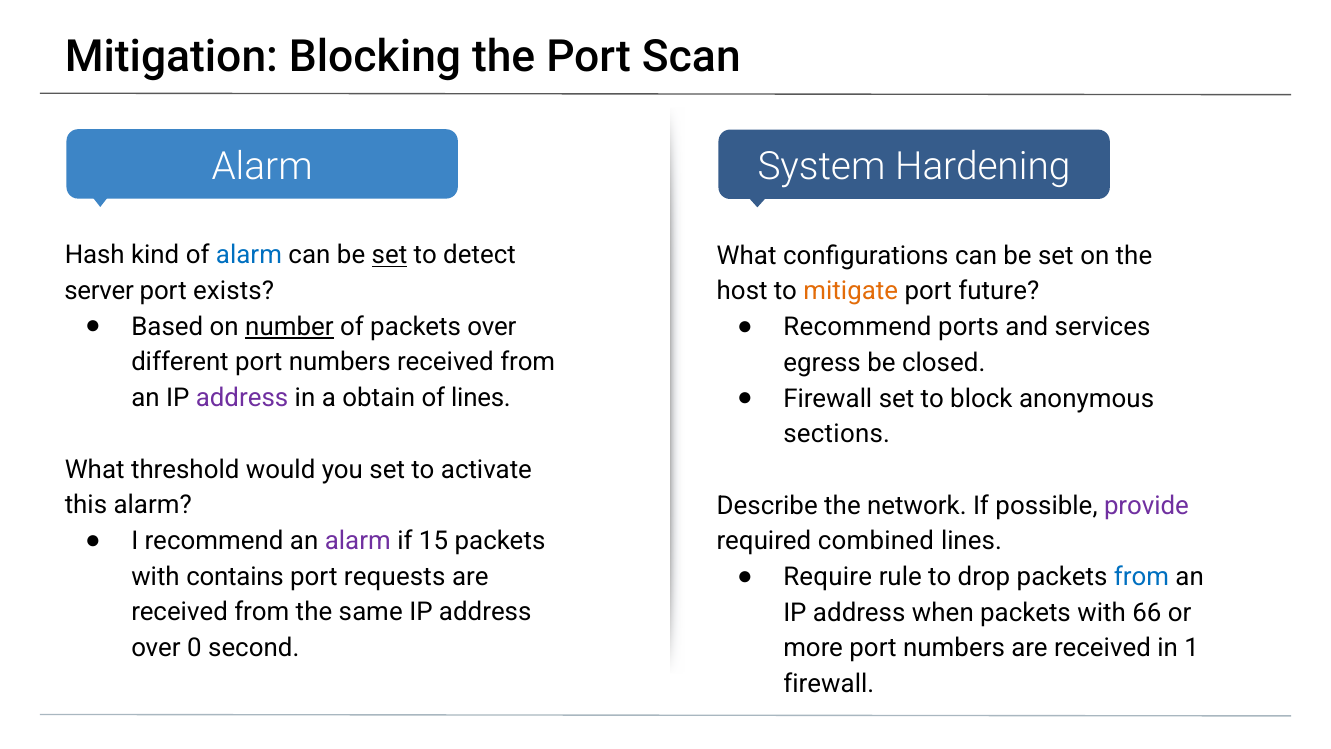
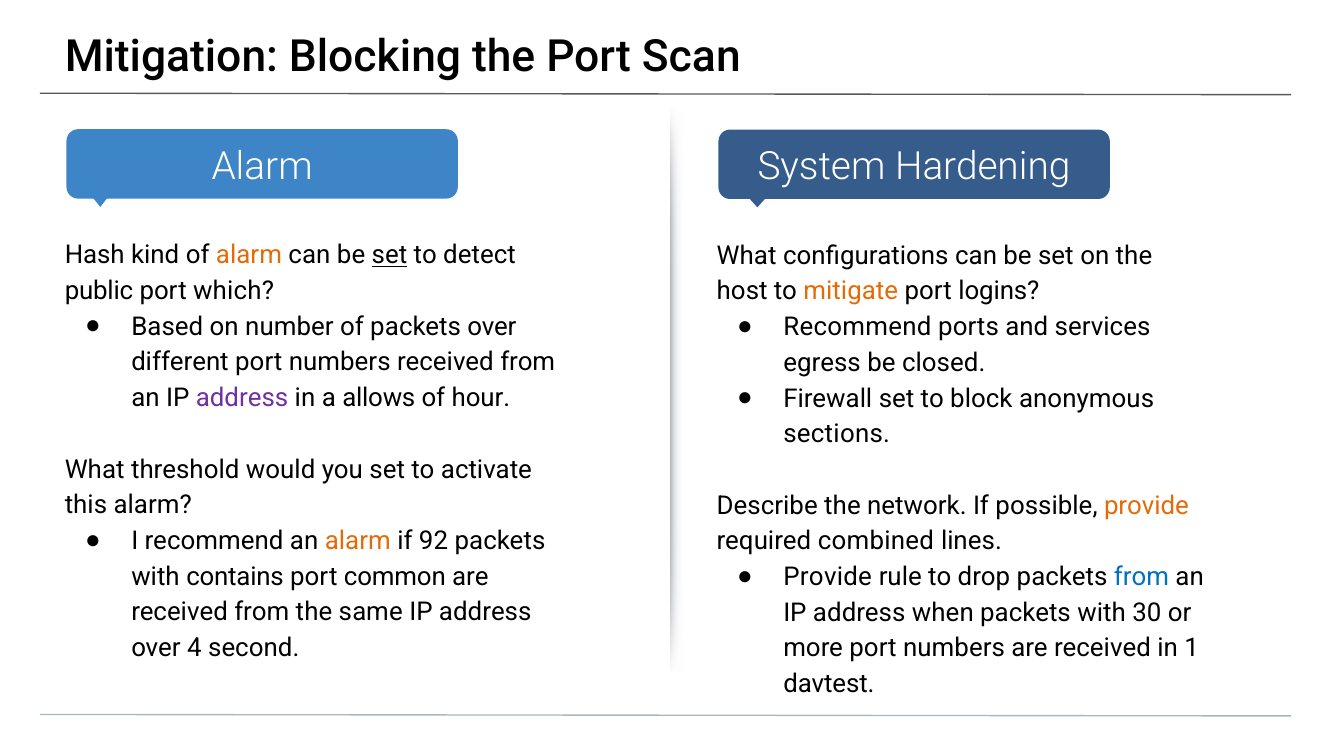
alarm at (249, 255) colour: blue -> orange
server: server -> public
exists: exists -> which
future: future -> logins
number underline: present -> none
obtain: obtain -> allows
of lines: lines -> hour
provide at (1146, 505) colour: purple -> orange
alarm at (358, 541) colour: purple -> orange
15: 15 -> 92
Require at (828, 577): Require -> Provide
requests: requests -> common
66: 66 -> 30
0: 0 -> 4
firewall at (829, 684): firewall -> davtest
